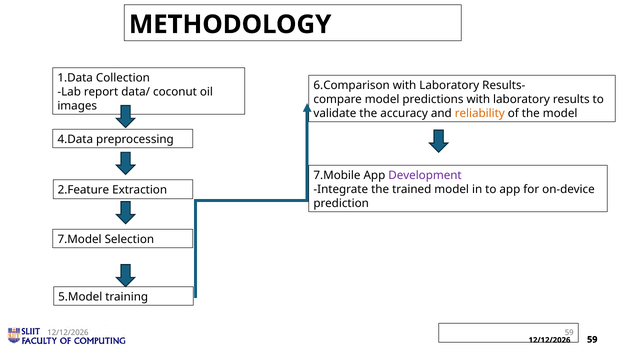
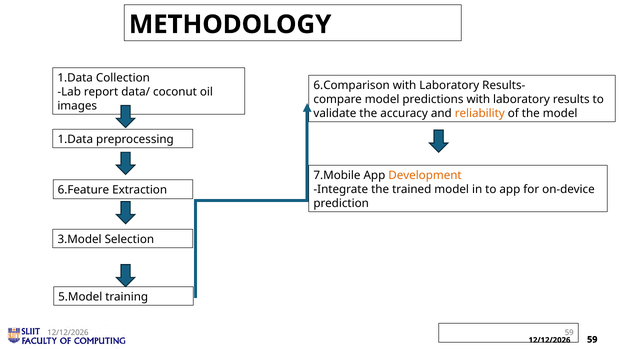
4.Data at (75, 139): 4.Data -> 1.Data
Development colour: purple -> orange
2.Feature: 2.Feature -> 6.Feature
7.Model: 7.Model -> 3.Model
